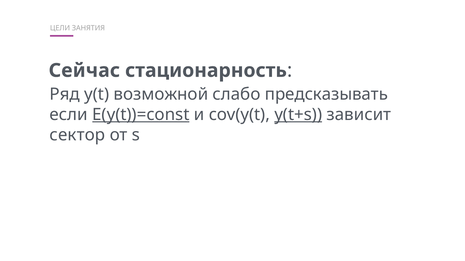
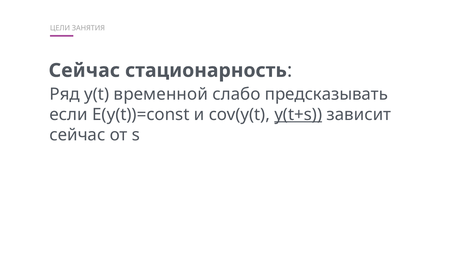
возможной: возможной -> временной
E(y(t))=const underline: present -> none
сектор at (77, 135): сектор -> сейчас
